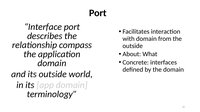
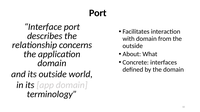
compass: compass -> concerns
